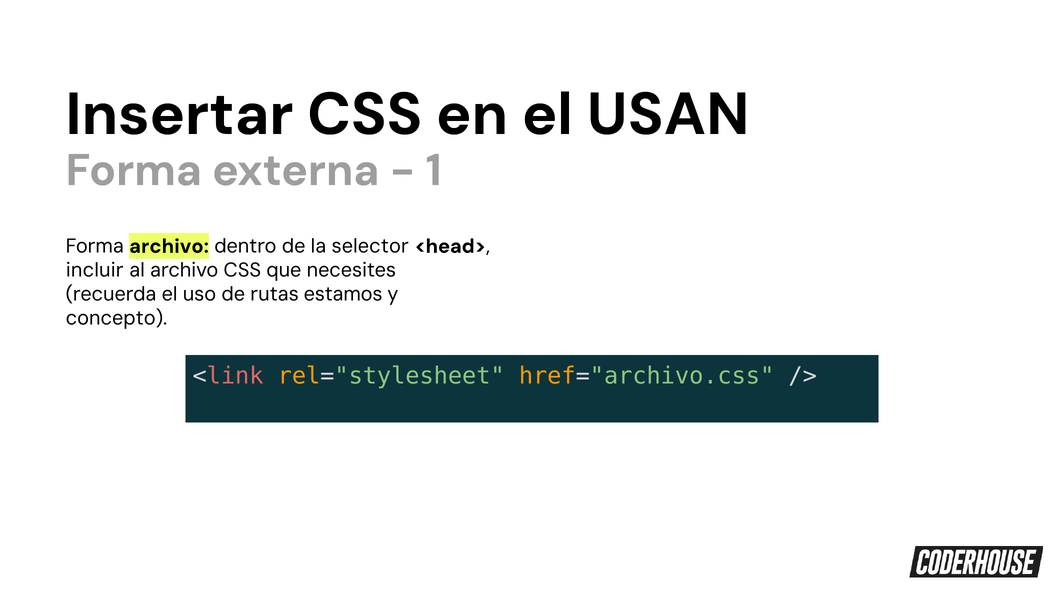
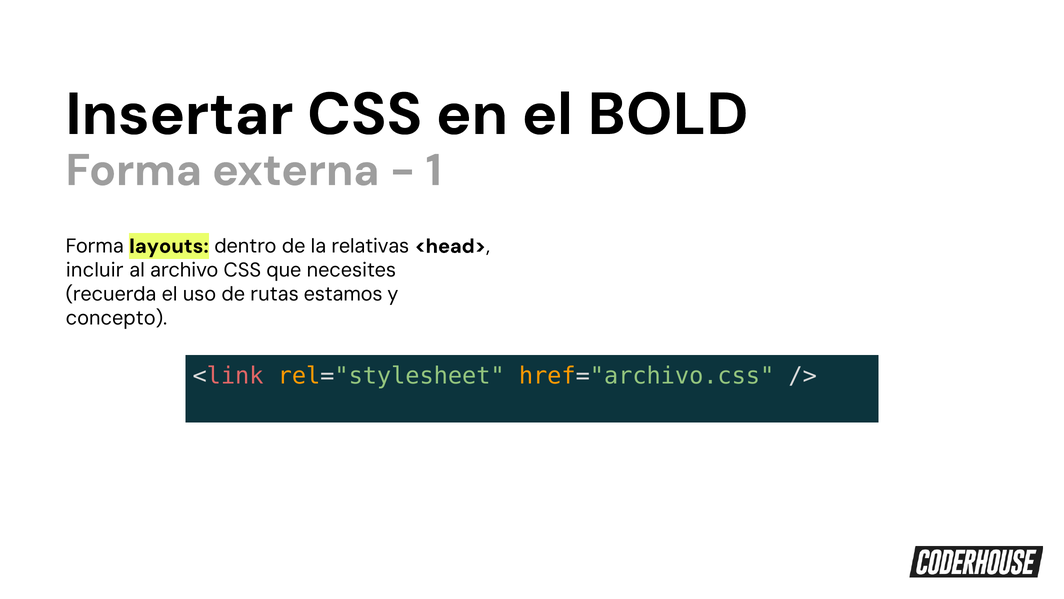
USAN: USAN -> BOLD
Forma archivo: archivo -> layouts
selector: selector -> relativas
